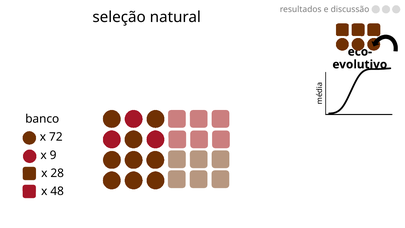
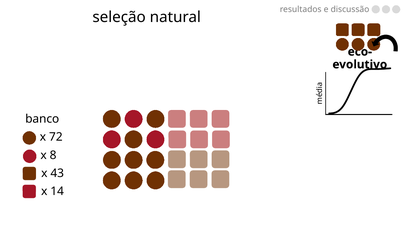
9: 9 -> 8
28: 28 -> 43
48: 48 -> 14
